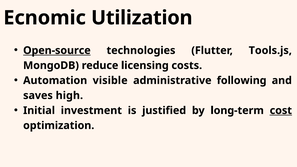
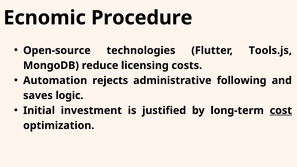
Utilization: Utilization -> Procedure
Open-source underline: present -> none
visible: visible -> rejects
high: high -> logic
